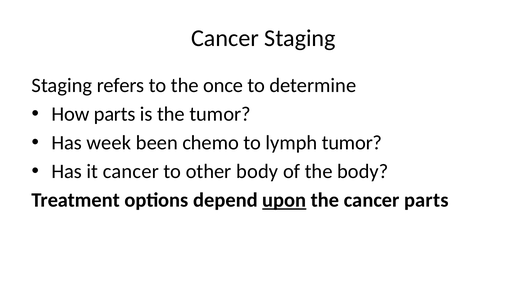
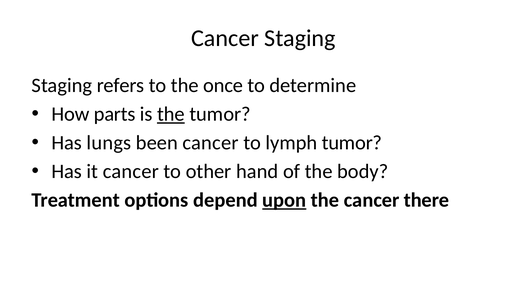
the at (171, 114) underline: none -> present
week: week -> lungs
been chemo: chemo -> cancer
other body: body -> hand
cancer parts: parts -> there
